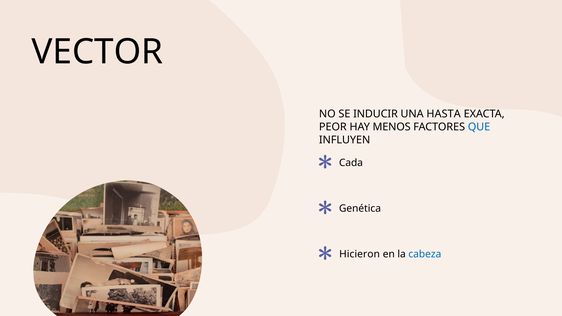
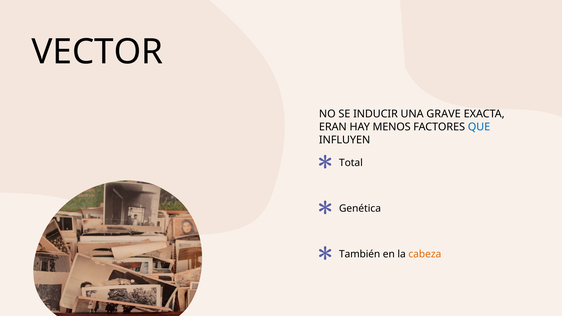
HASTA: HASTA -> GRAVE
PEOR: PEOR -> ERAN
Cada: Cada -> Total
Hicieron: Hicieron -> También
cabeza colour: blue -> orange
